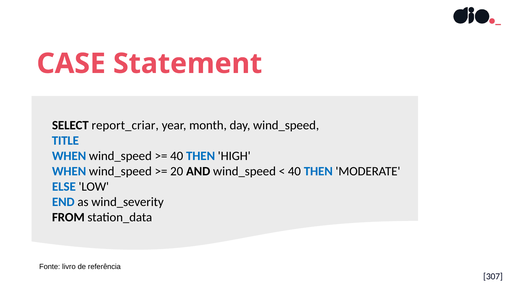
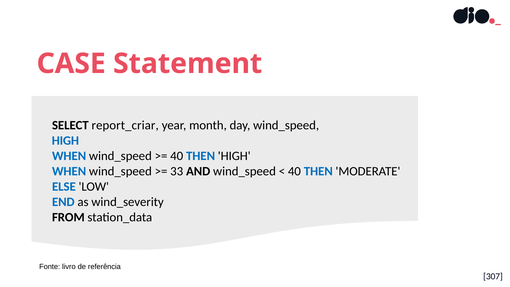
TITLE at (65, 141): TITLE -> HIGH
20: 20 -> 33
